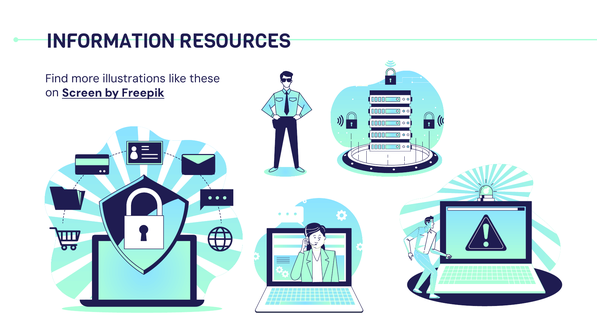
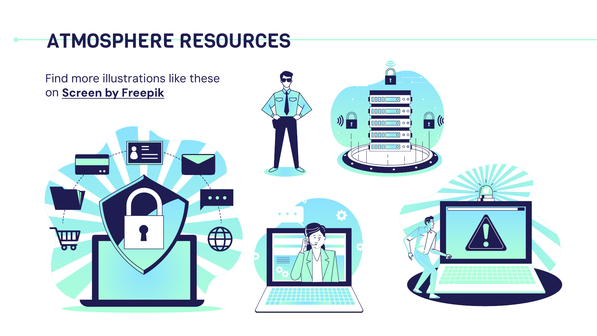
INFORMATION: INFORMATION -> ATMOSPHERE
